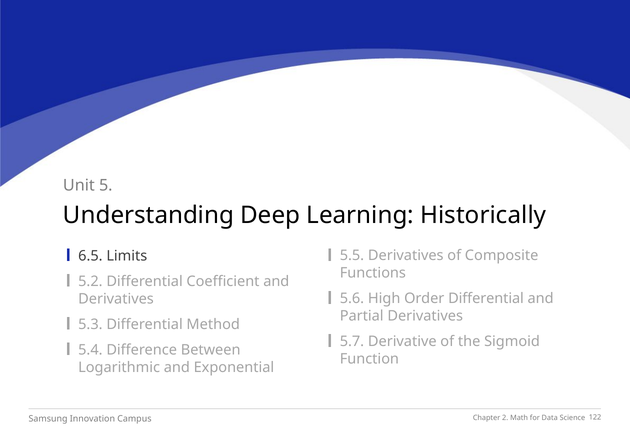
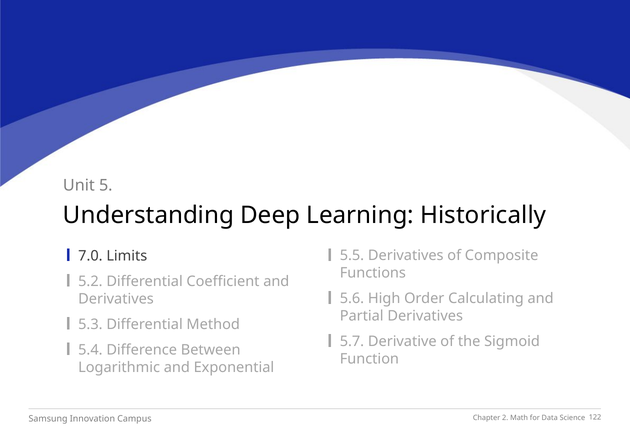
6.5: 6.5 -> 7.0
Order Differential: Differential -> Calculating
